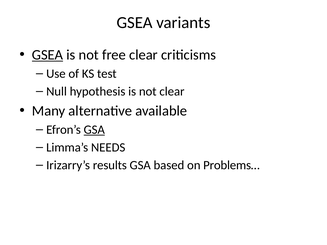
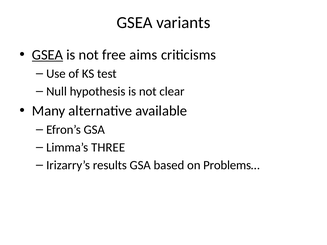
free clear: clear -> aims
GSA at (94, 130) underline: present -> none
NEEDS: NEEDS -> THREE
